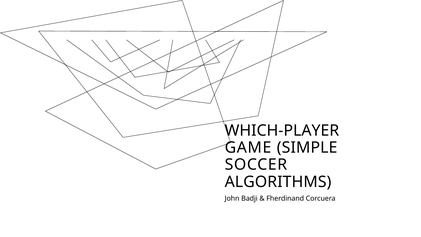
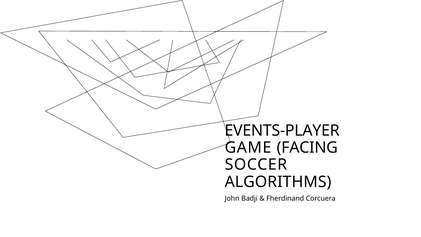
WHICH-PLAYER: WHICH-PLAYER -> EVENTS-PLAYER
SIMPLE: SIMPLE -> FACING
